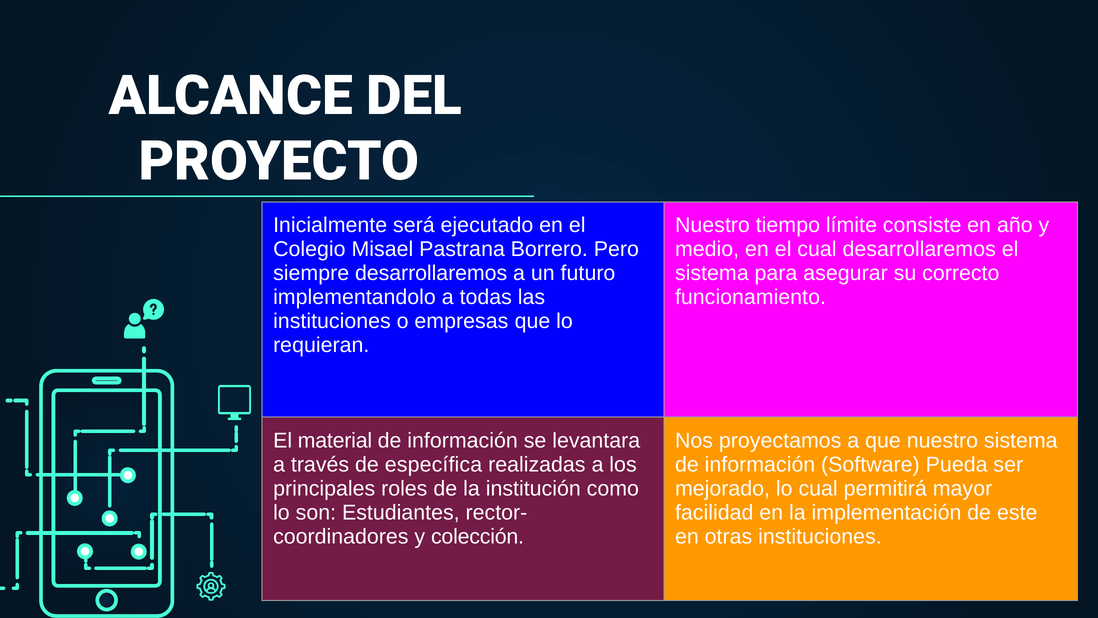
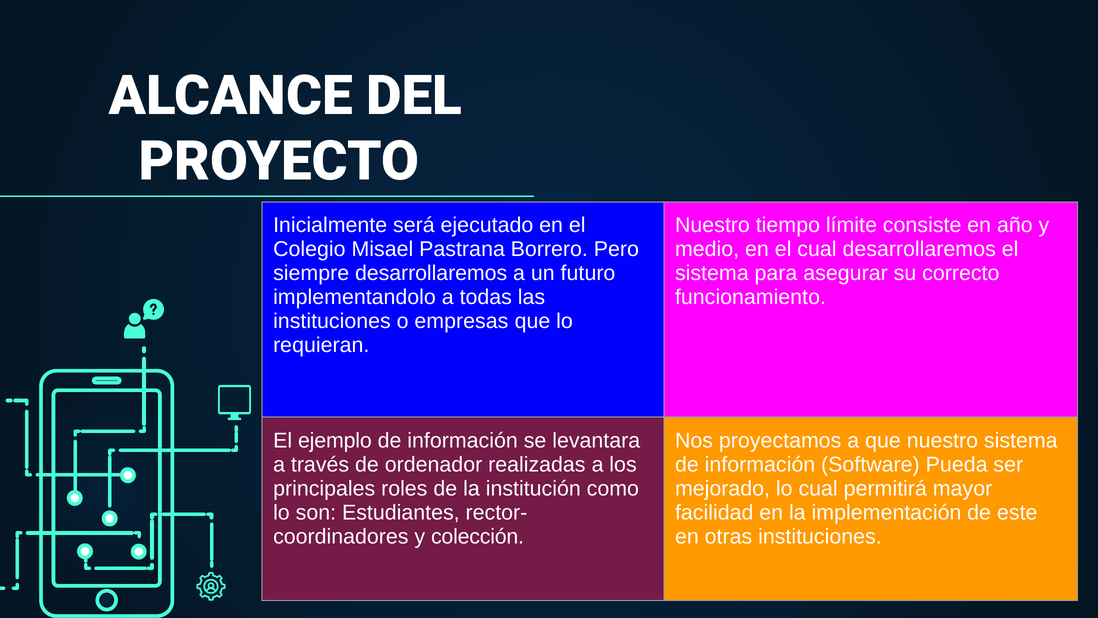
material: material -> ejemplo
específica: específica -> ordenador
